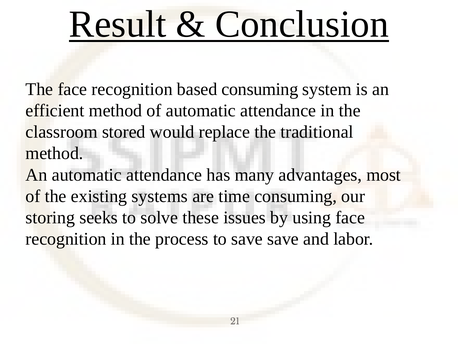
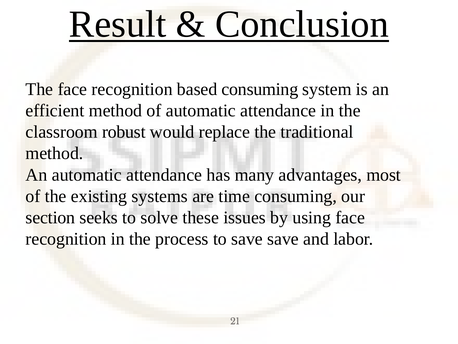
stored: stored -> robust
storing: storing -> section
